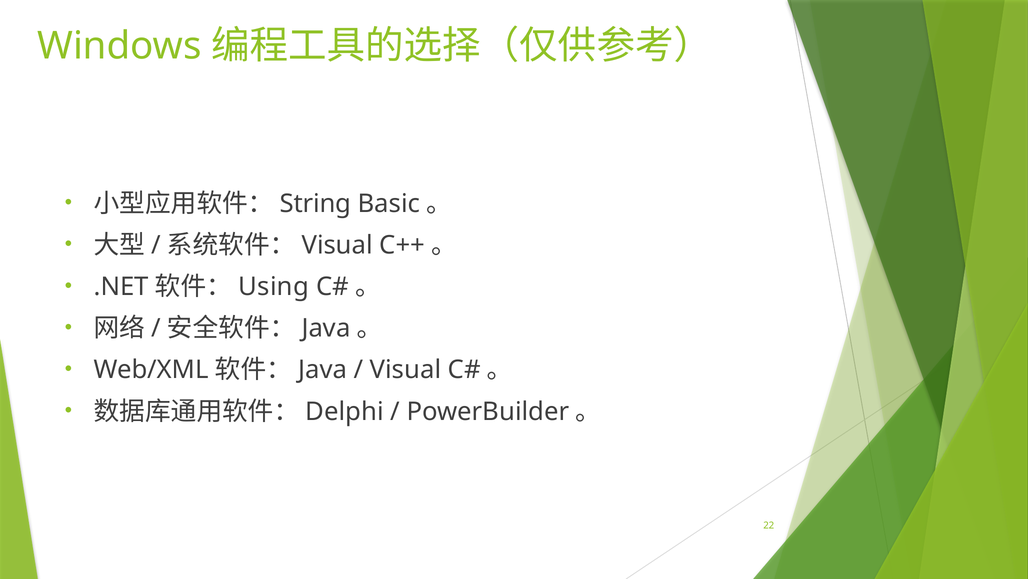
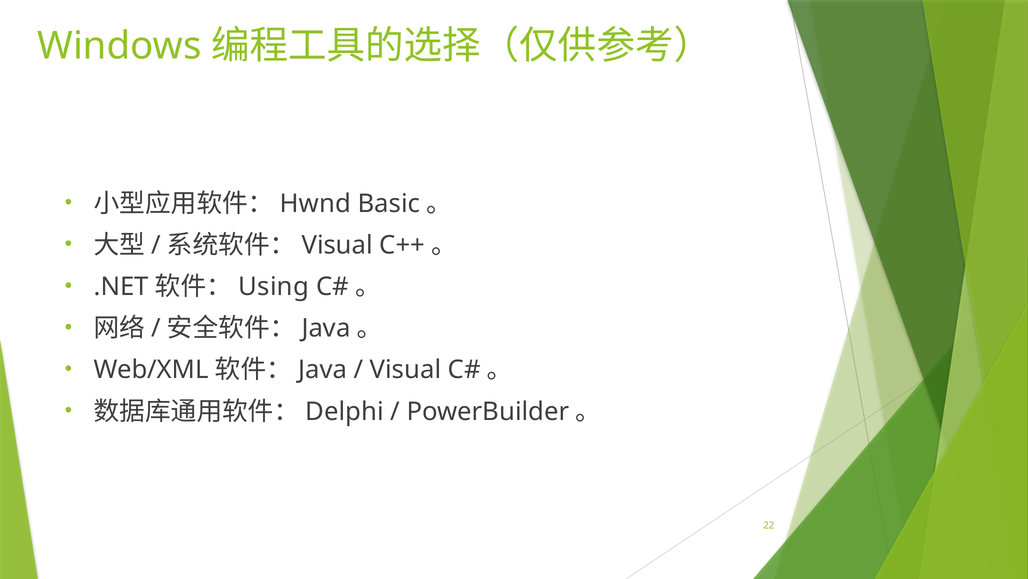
String: String -> Hwnd
